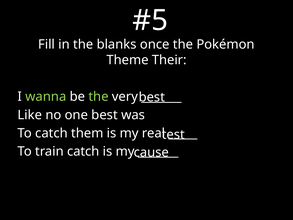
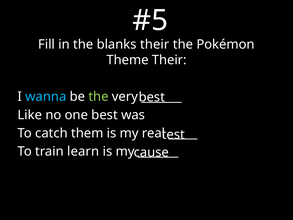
blanks once: once -> their
wanna colour: light green -> light blue
train catch: catch -> learn
